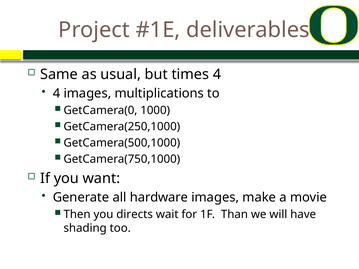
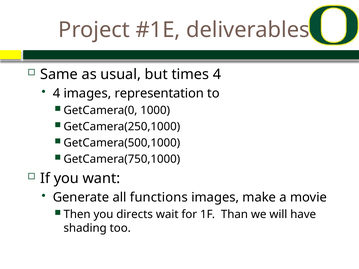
multiplications: multiplications -> representation
hardware: hardware -> functions
